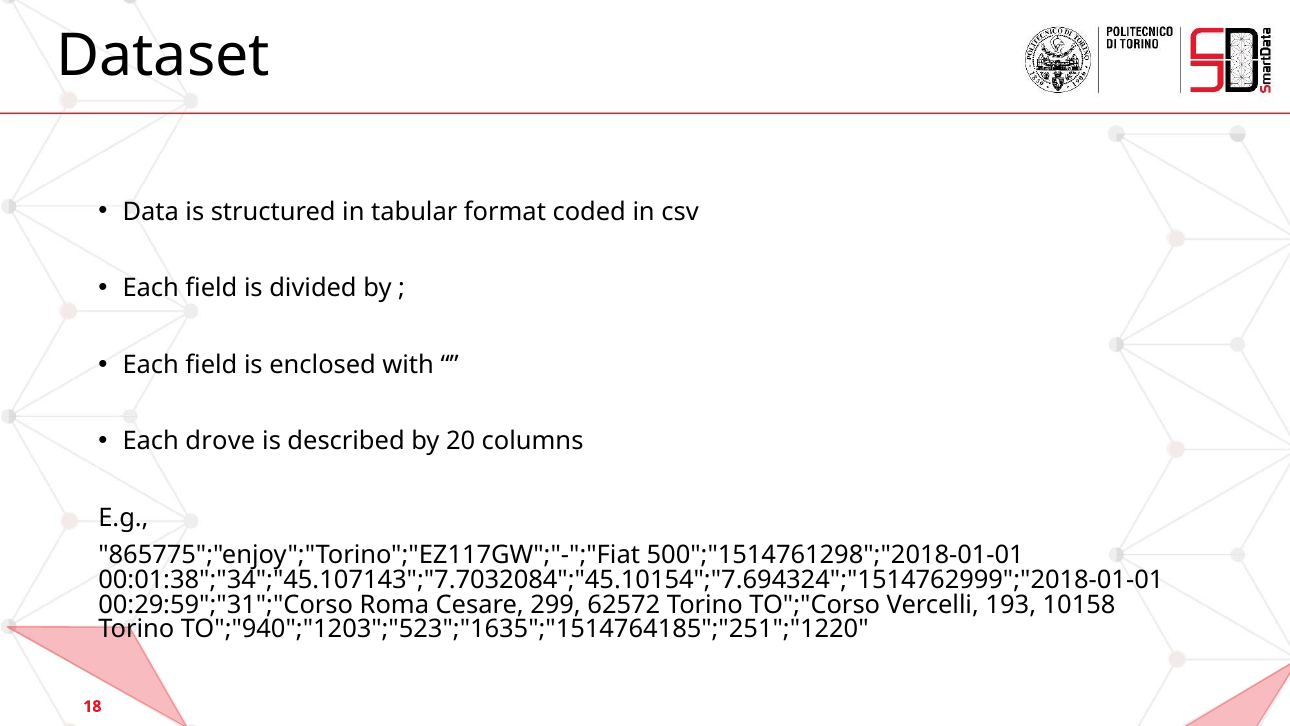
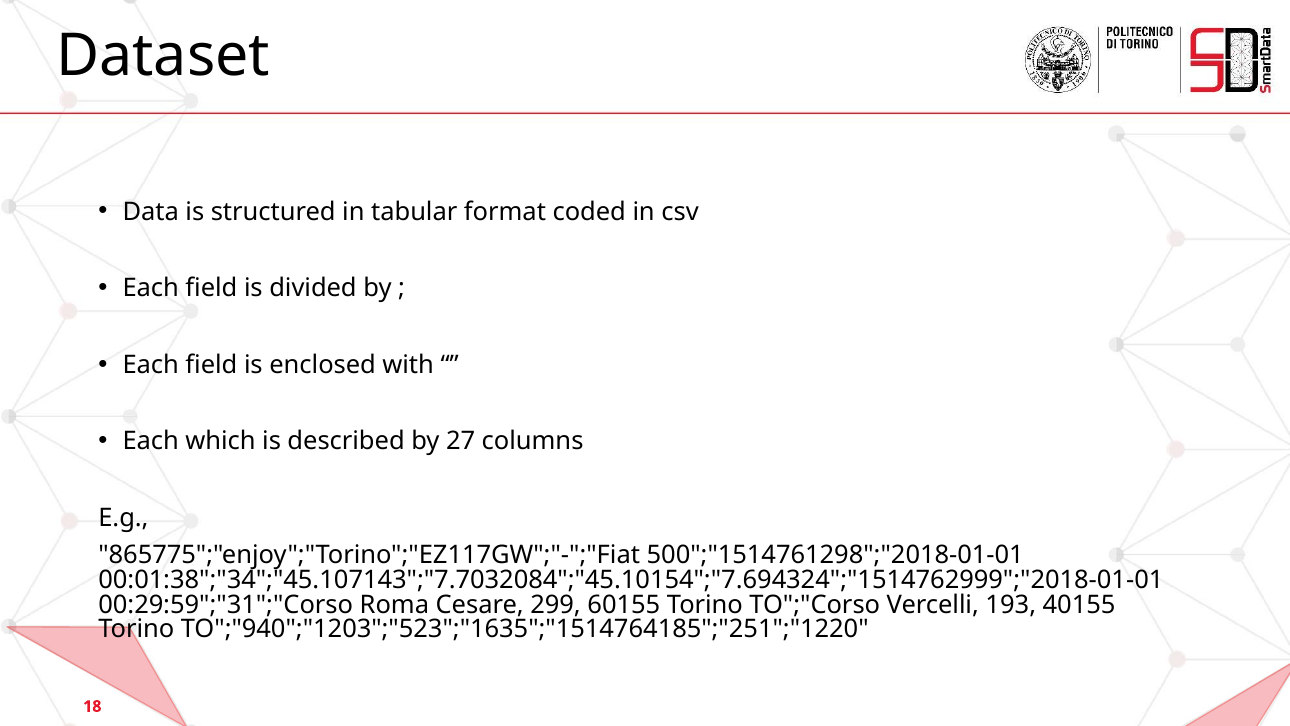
drove: drove -> which
20: 20 -> 27
62572: 62572 -> 60155
10158: 10158 -> 40155
